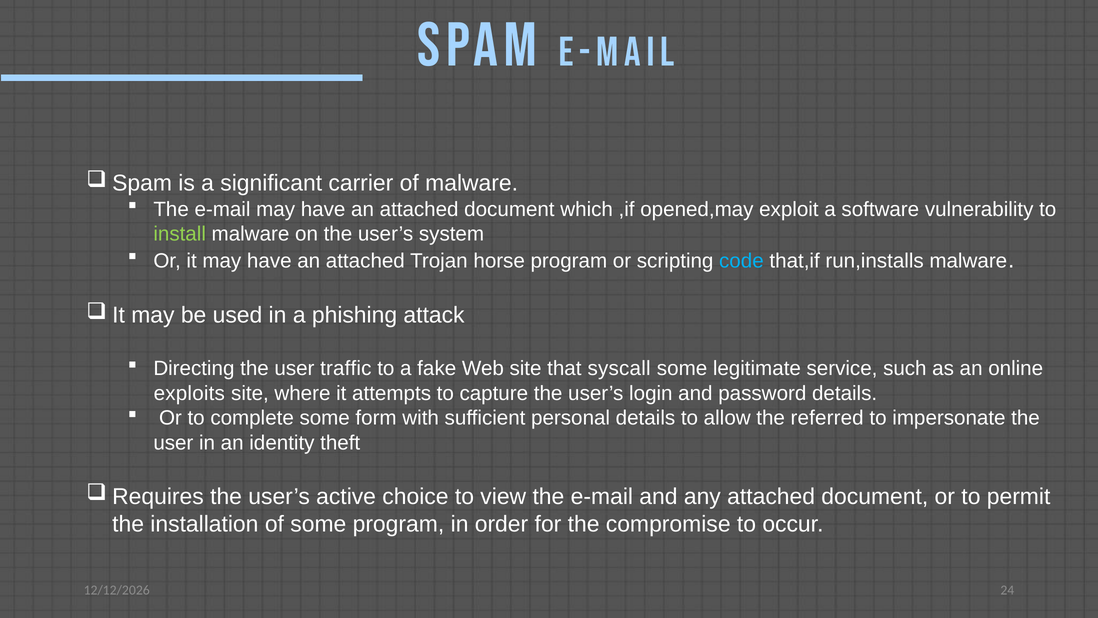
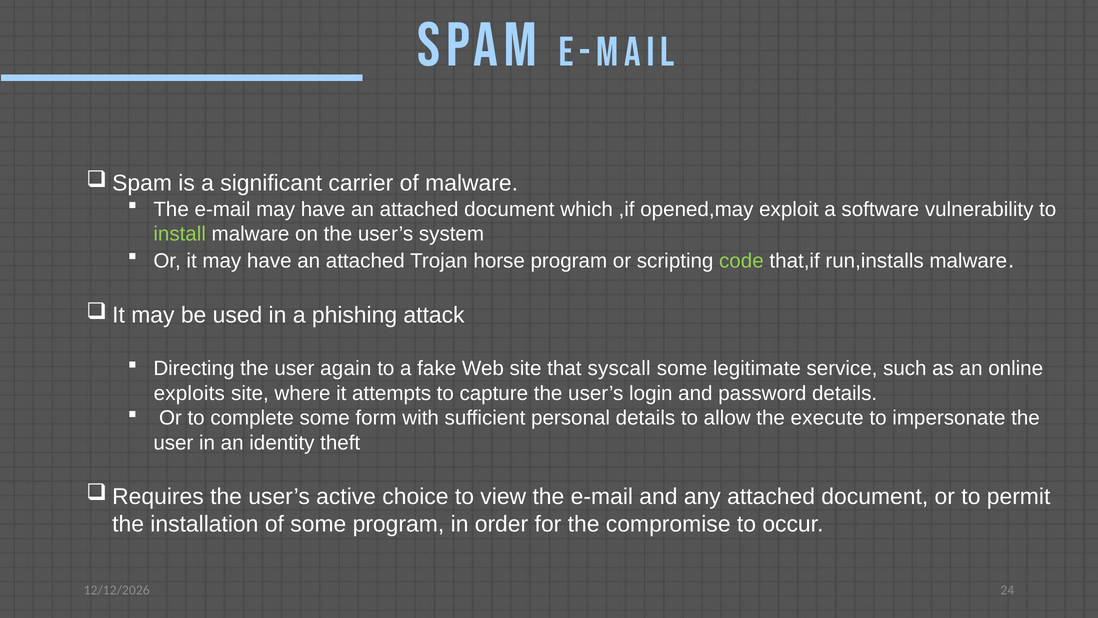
code colour: light blue -> light green
traffic: traffic -> again
referred: referred -> execute
